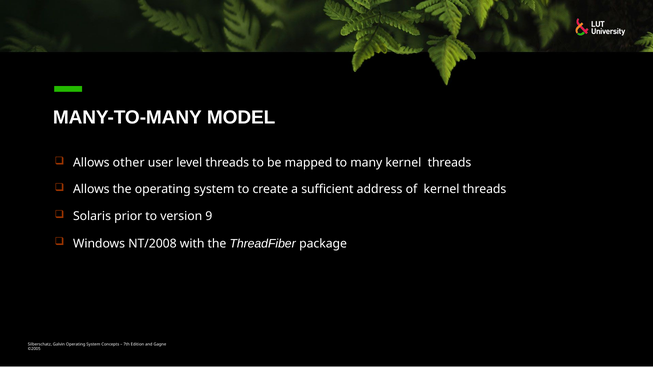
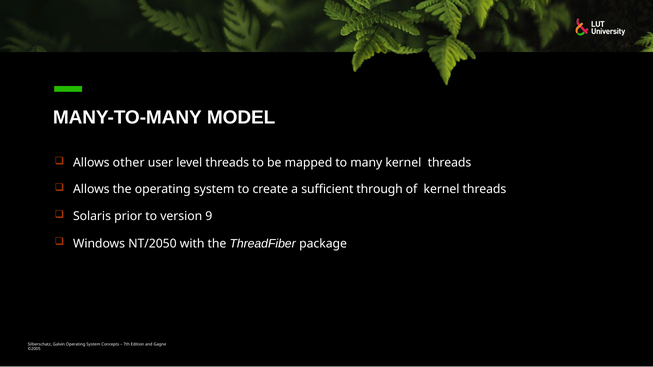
address: address -> through
NT/2008: NT/2008 -> NT/2050
